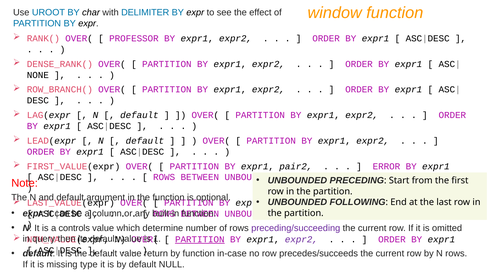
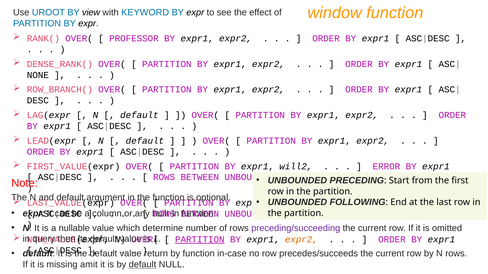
char: char -> view
DELIMITER: DELIMITER -> KEYWORD
pair2: pair2 -> will2
controls: controls -> nullable
expr2 at (301, 240) colour: purple -> orange
type: type -> amit
default at (143, 265) underline: none -> present
